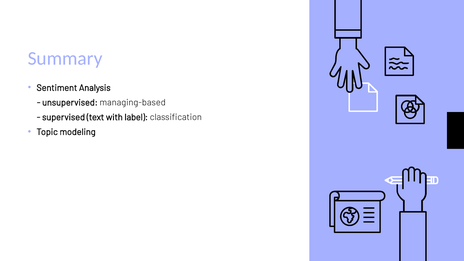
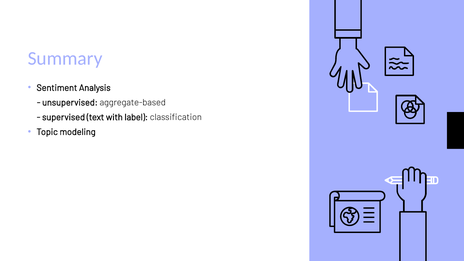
managing-based: managing-based -> aggregate-based
